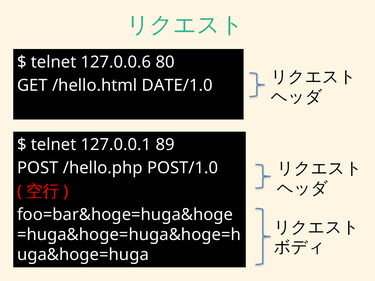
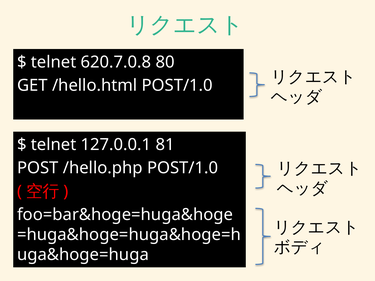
127.0.0.6: 127.0.0.6 -> 620.7.0.8
/hello.html DATE/1.0: DATE/1.0 -> POST/1.0
89: 89 -> 81
